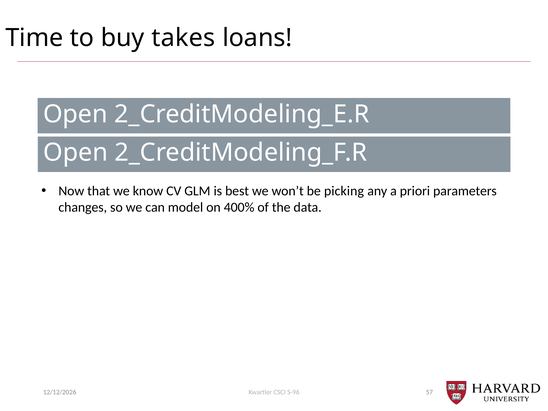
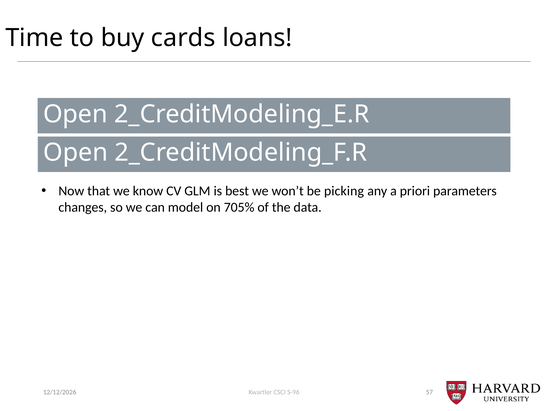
takes: takes -> cards
400%: 400% -> 705%
